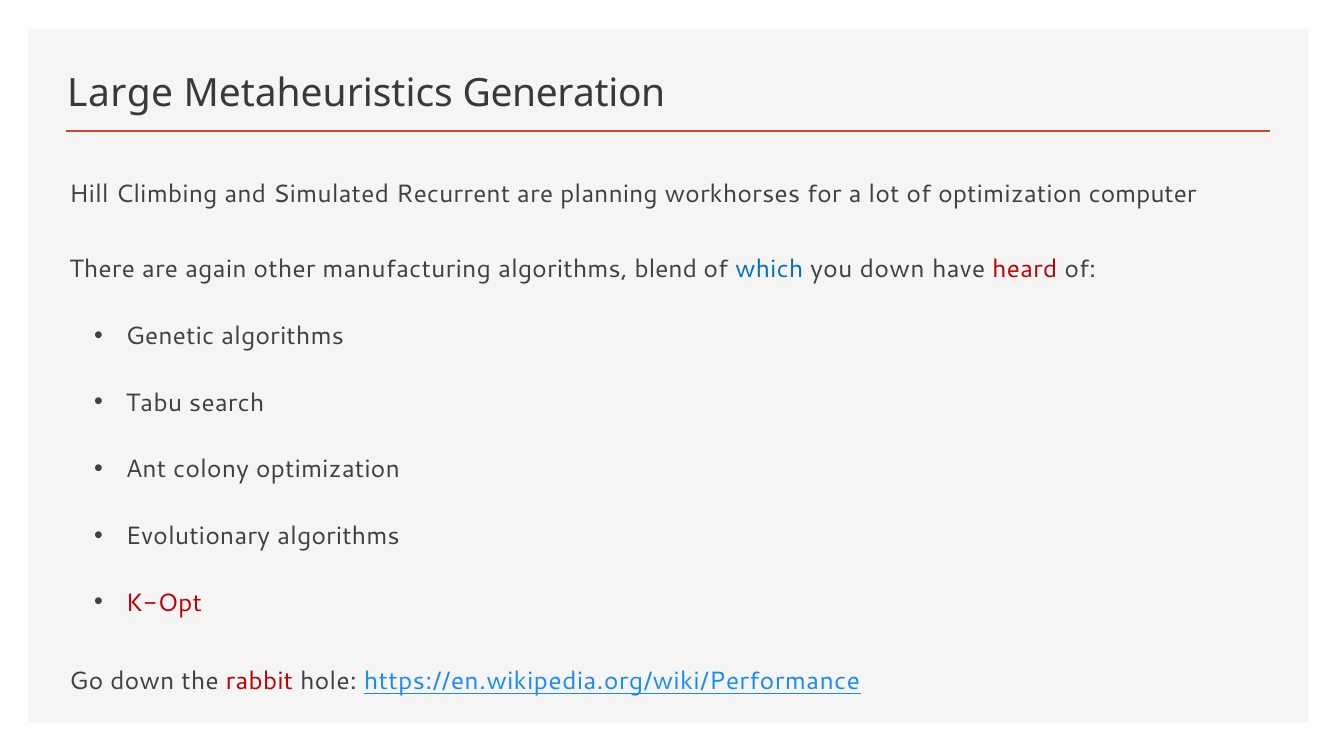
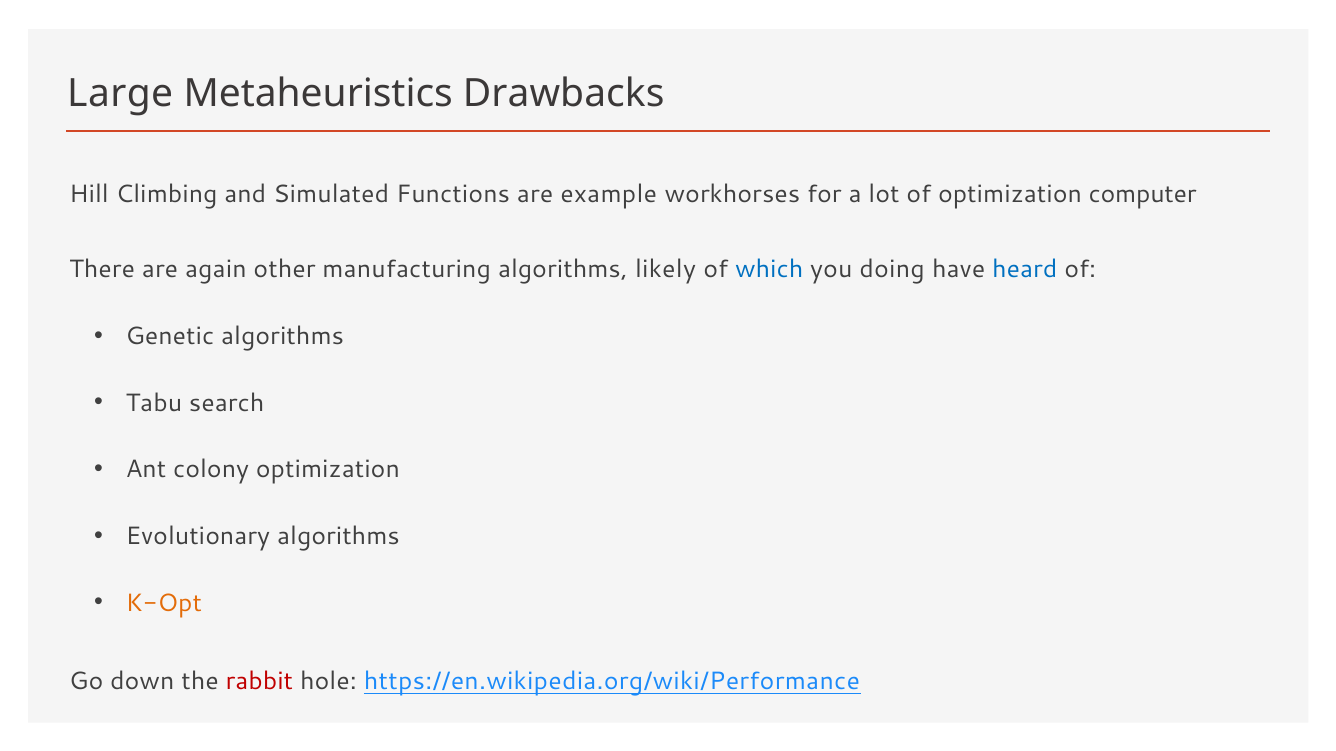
Generation: Generation -> Drawbacks
Recurrent: Recurrent -> Functions
planning: planning -> example
blend: blend -> likely
you down: down -> doing
heard colour: red -> blue
K-Opt colour: red -> orange
